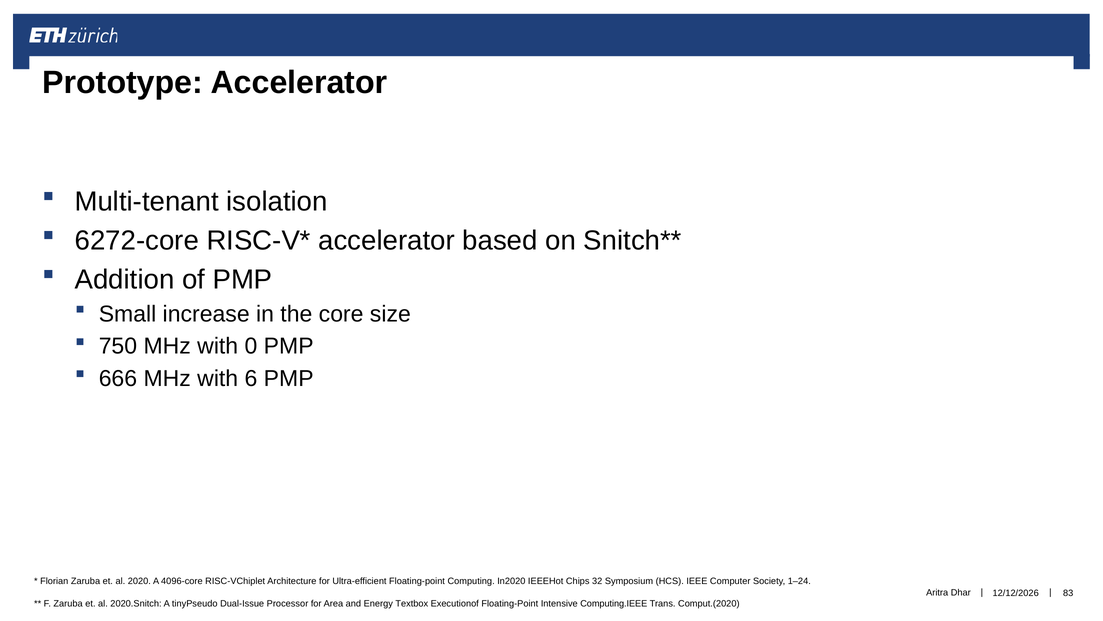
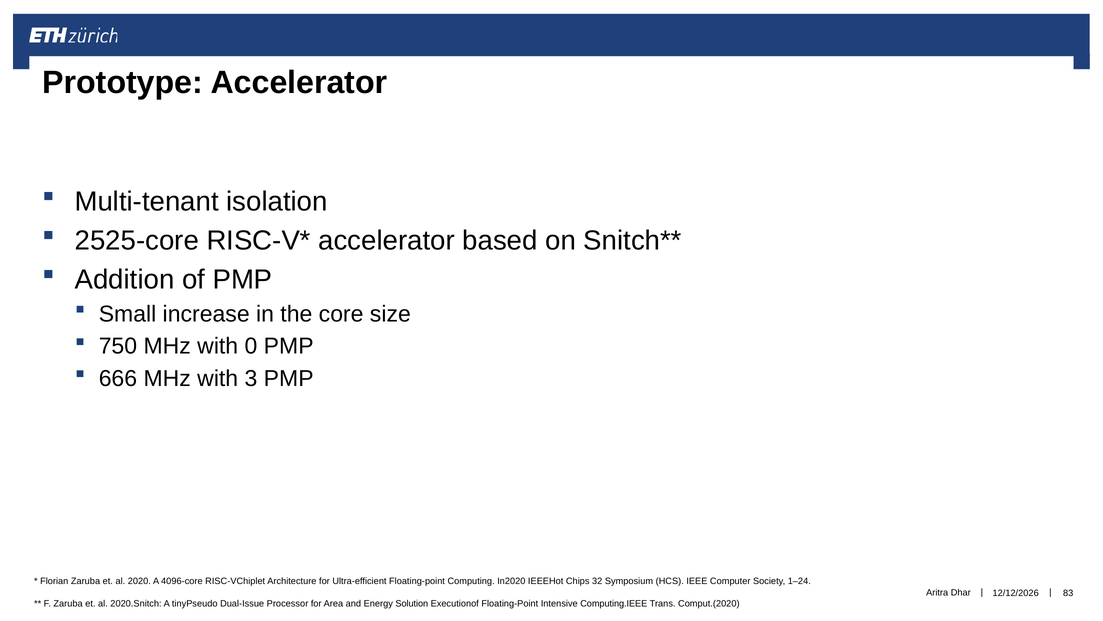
6272-core: 6272-core -> 2525-core
6: 6 -> 3
Textbox: Textbox -> Solution
